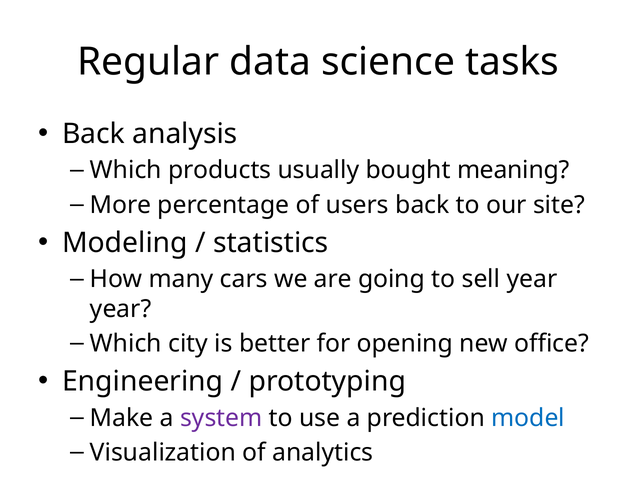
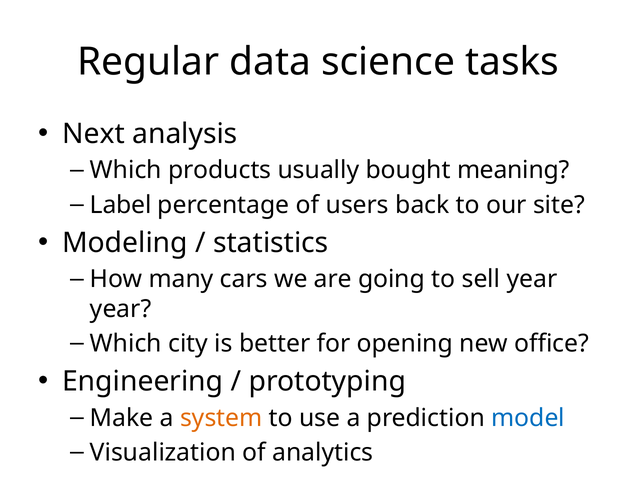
Back at (93, 134): Back -> Next
More: More -> Label
system colour: purple -> orange
